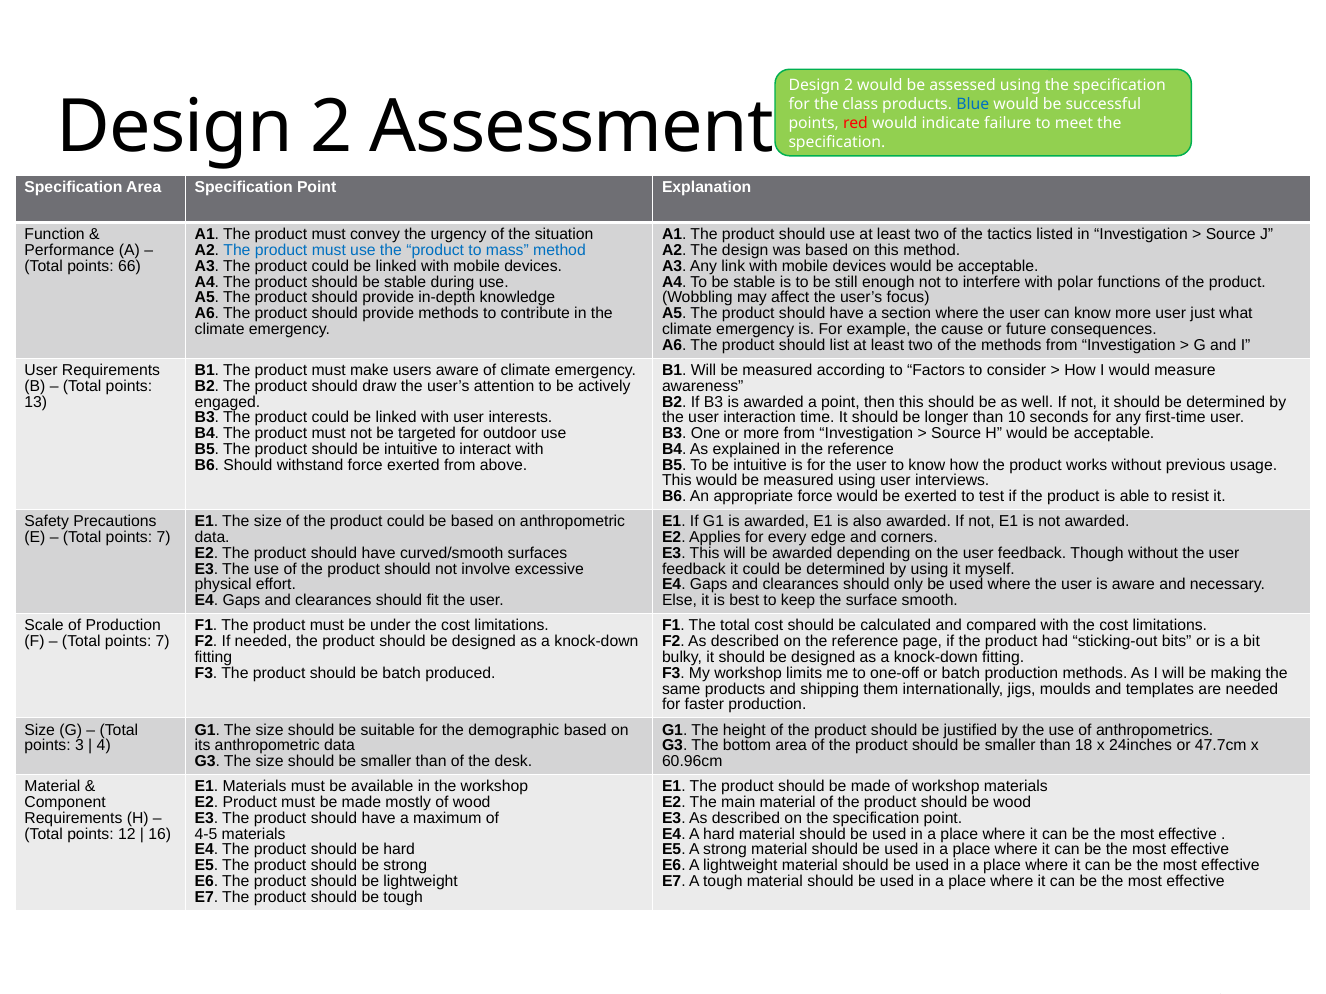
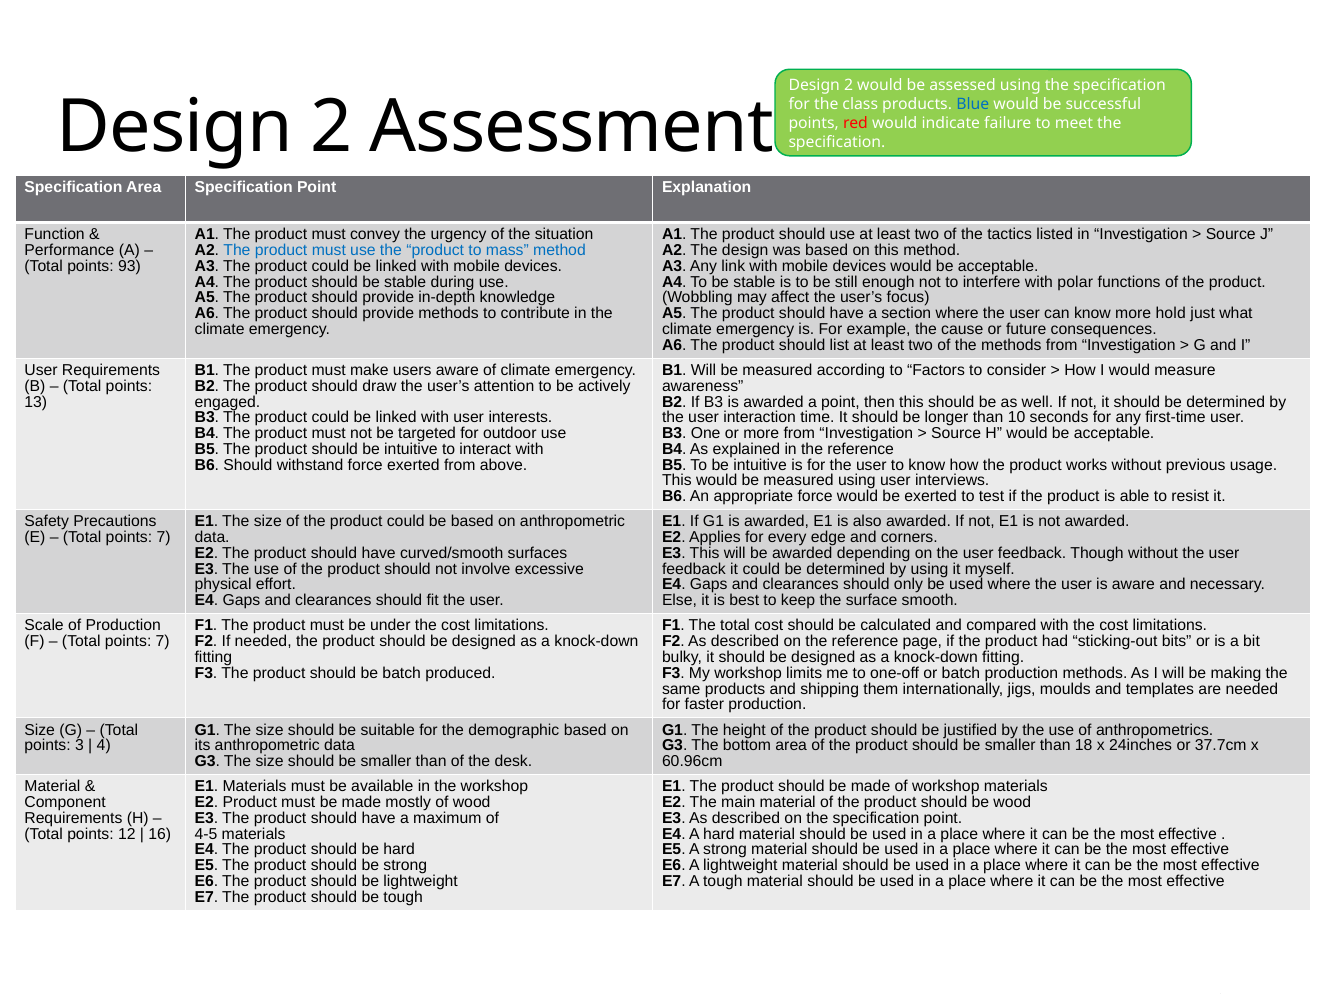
66: 66 -> 93
more user: user -> hold
47.7cm: 47.7cm -> 37.7cm
